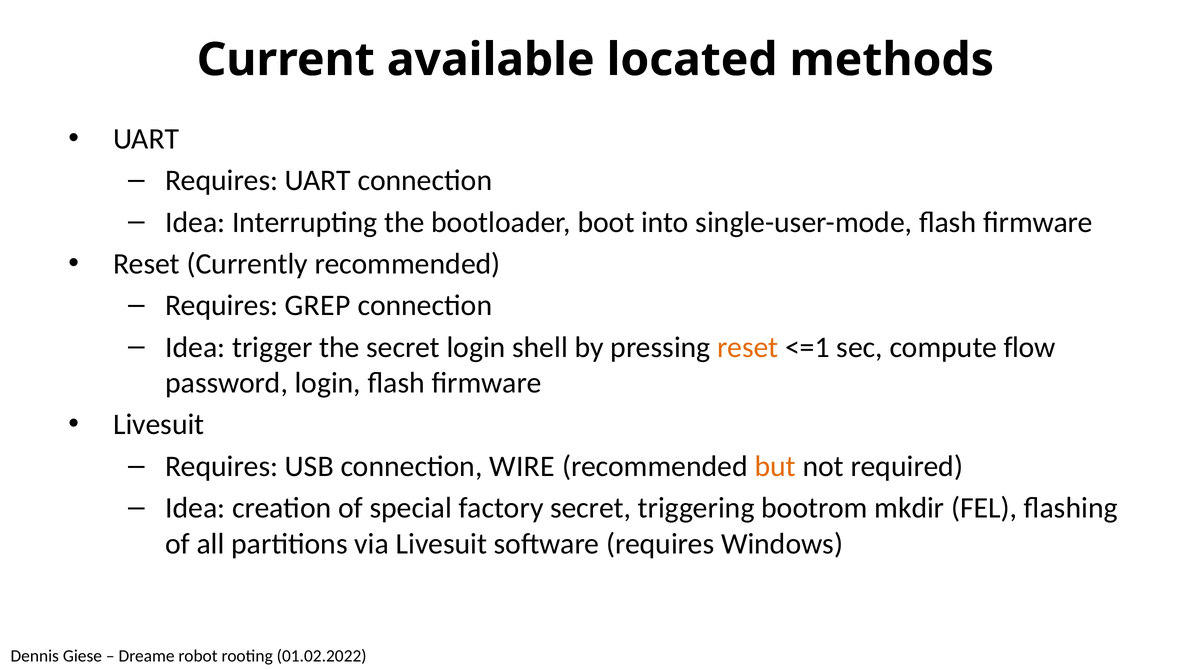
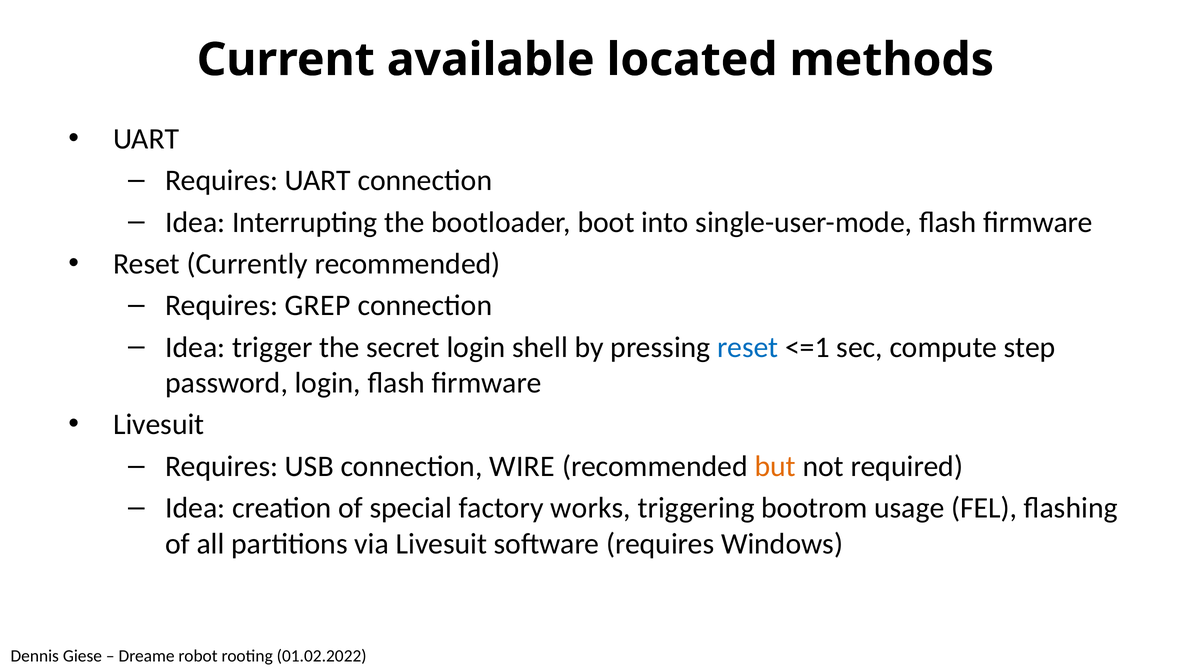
reset at (748, 347) colour: orange -> blue
flow: flow -> step
factory secret: secret -> works
mkdir: mkdir -> usage
